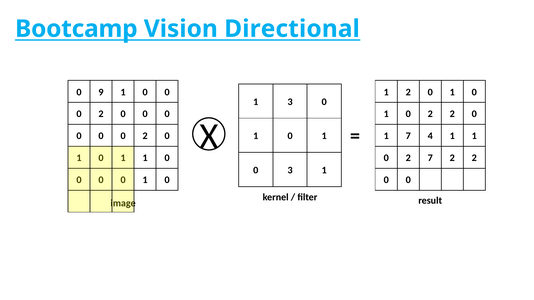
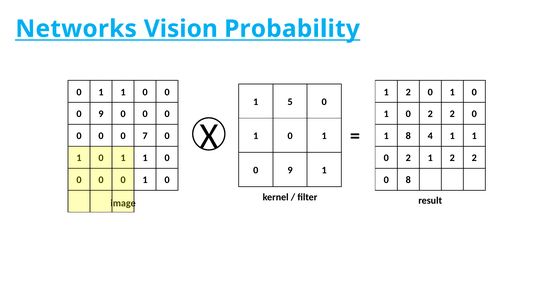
Bootcamp: Bootcamp -> Networks
Directional: Directional -> Probability
9 at (101, 92): 9 -> 1
1 3: 3 -> 5
2 at (101, 114): 2 -> 9
0 0 2: 2 -> 7
1 7: 7 -> 8
2 7: 7 -> 1
3 at (290, 170): 3 -> 9
0 at (408, 180): 0 -> 8
